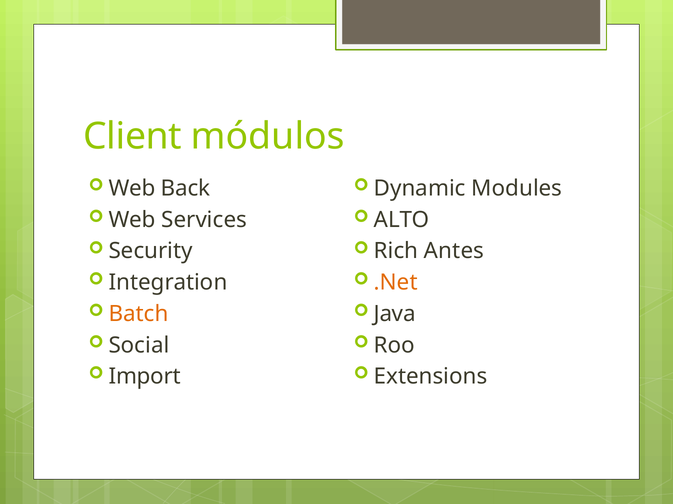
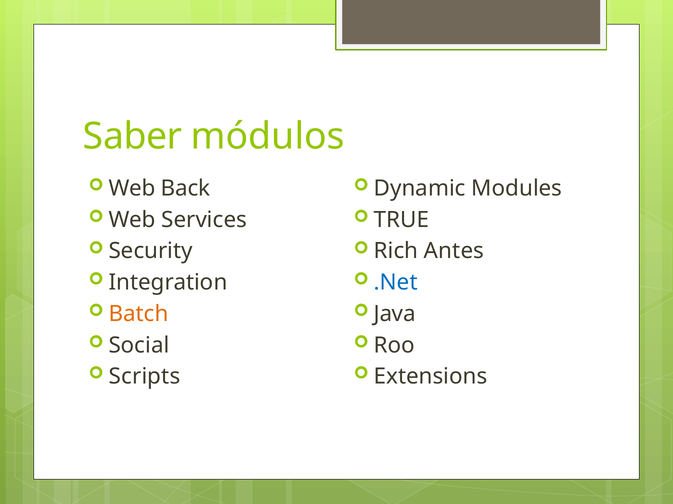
Client: Client -> Saber
ALTO: ALTO -> TRUE
.Net colour: orange -> blue
Import: Import -> Scripts
